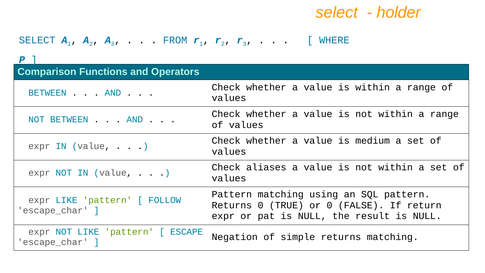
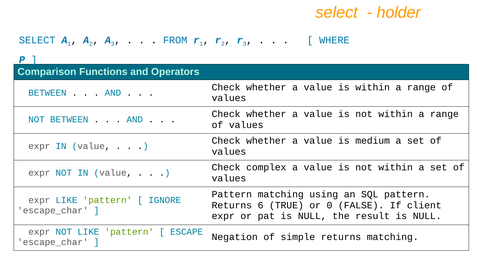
aliases: aliases -> complex
FOLLOW: FOLLOW -> IGNORE
Returns 0: 0 -> 6
return: return -> client
